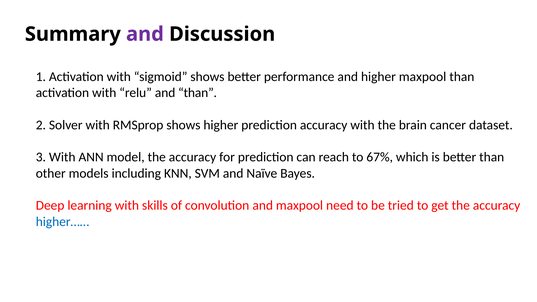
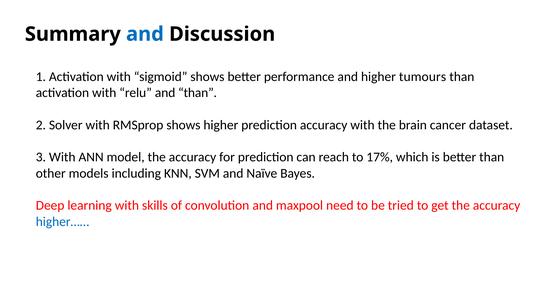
and at (145, 34) colour: purple -> blue
higher maxpool: maxpool -> tumours
67%: 67% -> 17%
